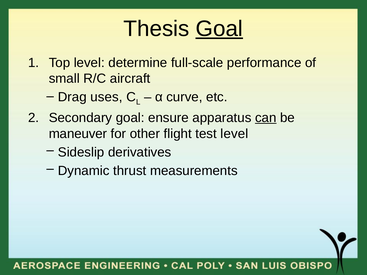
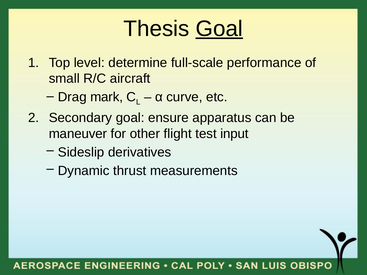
uses: uses -> mark
can underline: present -> none
test level: level -> input
